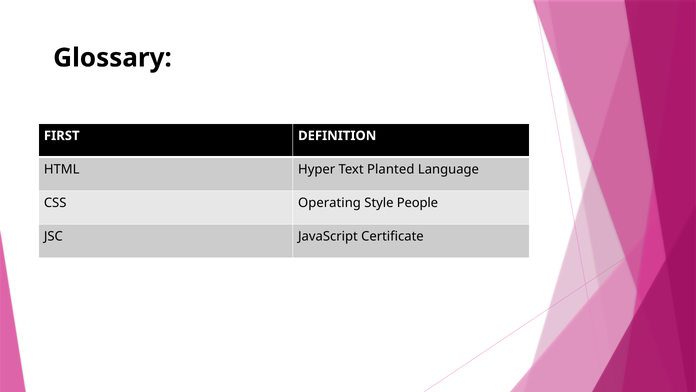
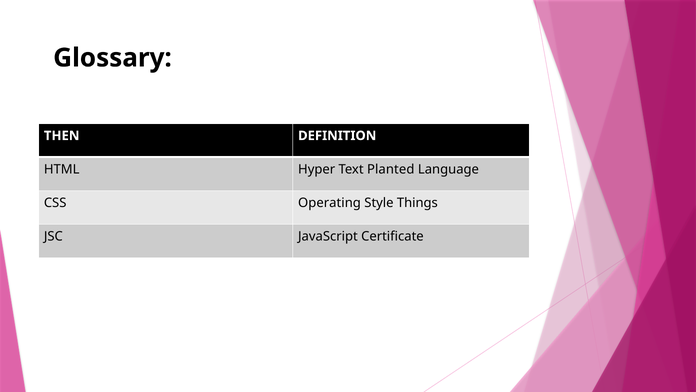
FIRST: FIRST -> THEN
People: People -> Things
